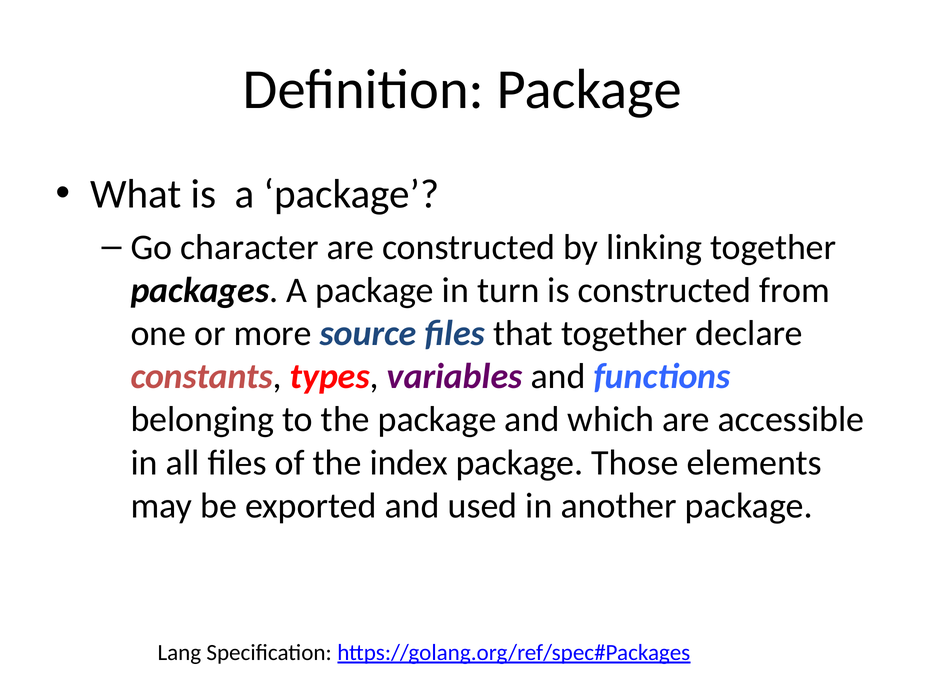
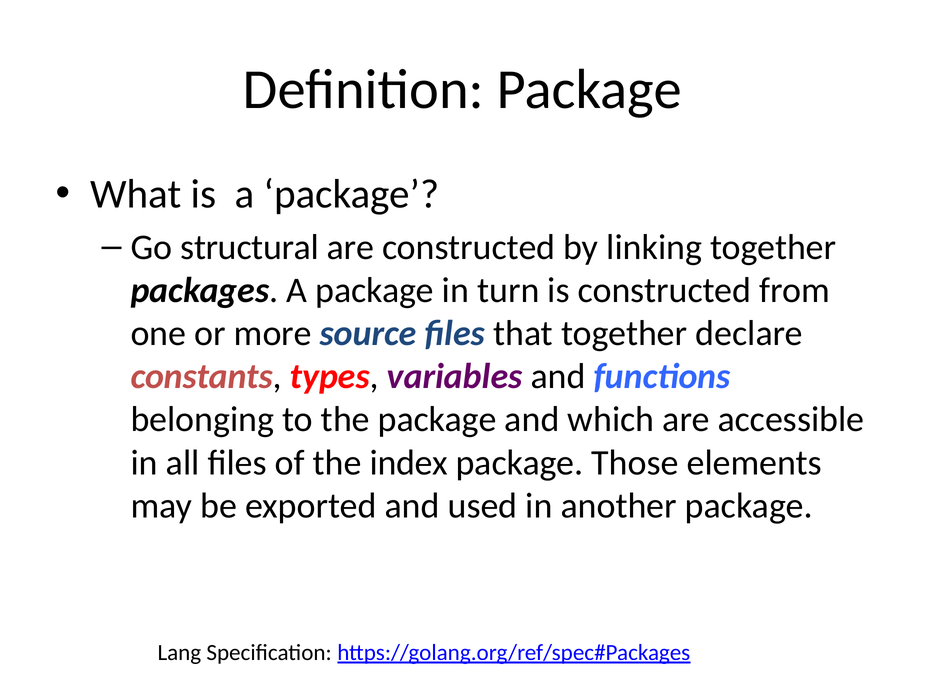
character: character -> structural
